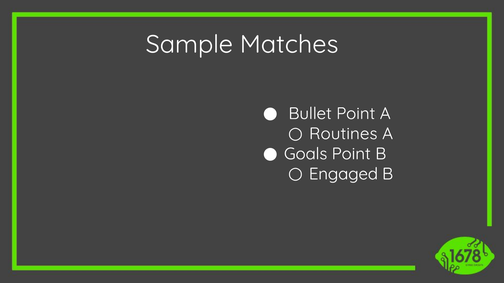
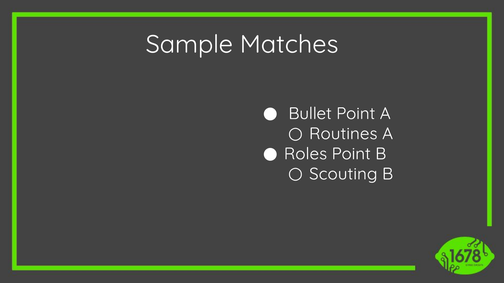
Goals: Goals -> Roles
Engaged: Engaged -> Scouting
